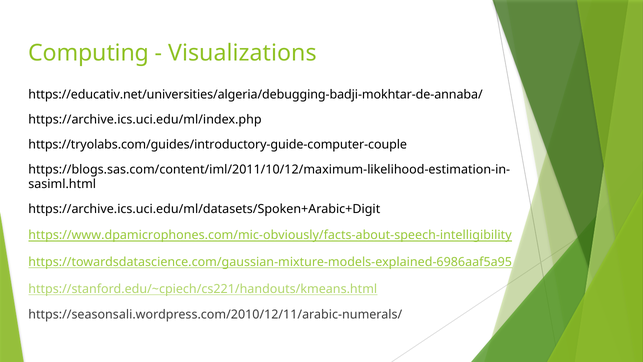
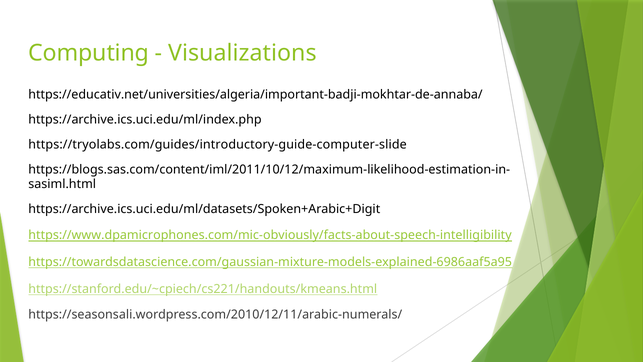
https://educativ.net/universities/algeria/debugging-badji-mokhtar-de-annaba/: https://educativ.net/universities/algeria/debugging-badji-mokhtar-de-annaba/ -> https://educativ.net/universities/algeria/important-badji-mokhtar-de-annaba/
https://tryolabs.com/guides/introductory-guide-computer-couple: https://tryolabs.com/guides/introductory-guide-computer-couple -> https://tryolabs.com/guides/introductory-guide-computer-slide
